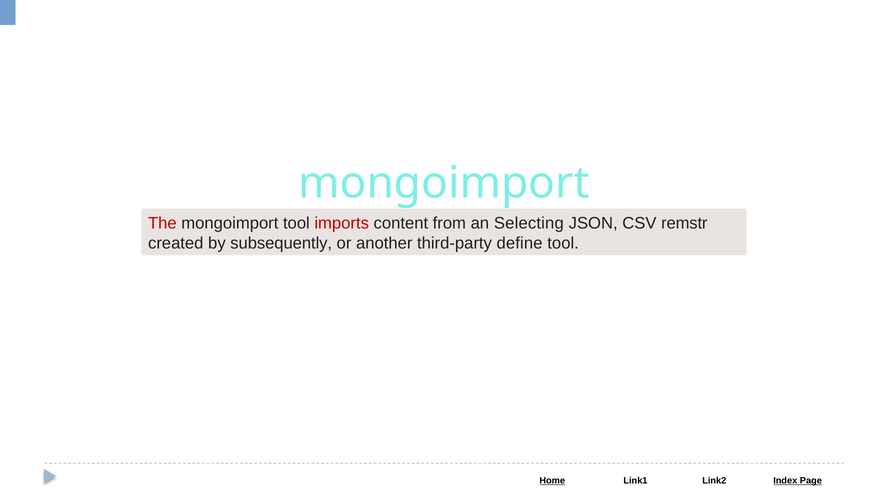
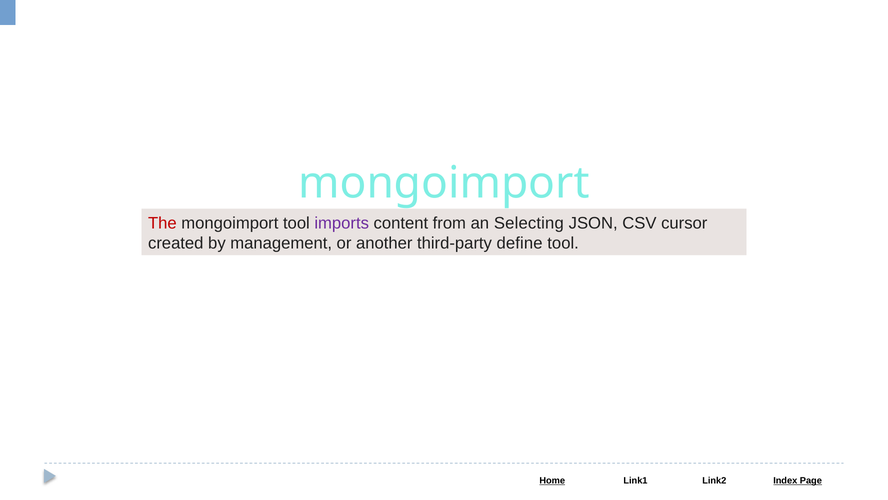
imports colour: red -> purple
remstr: remstr -> cursor
subsequently: subsequently -> management
